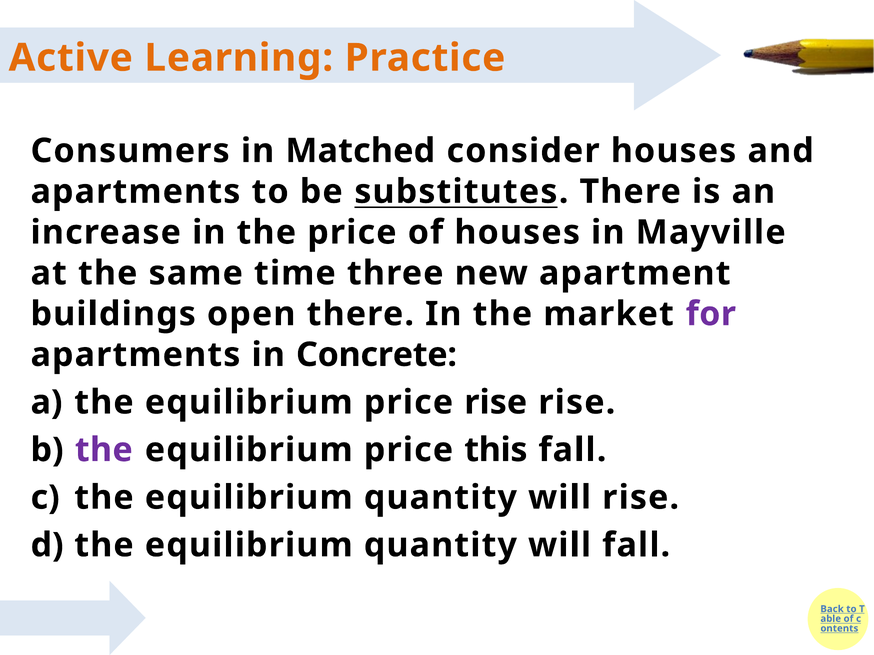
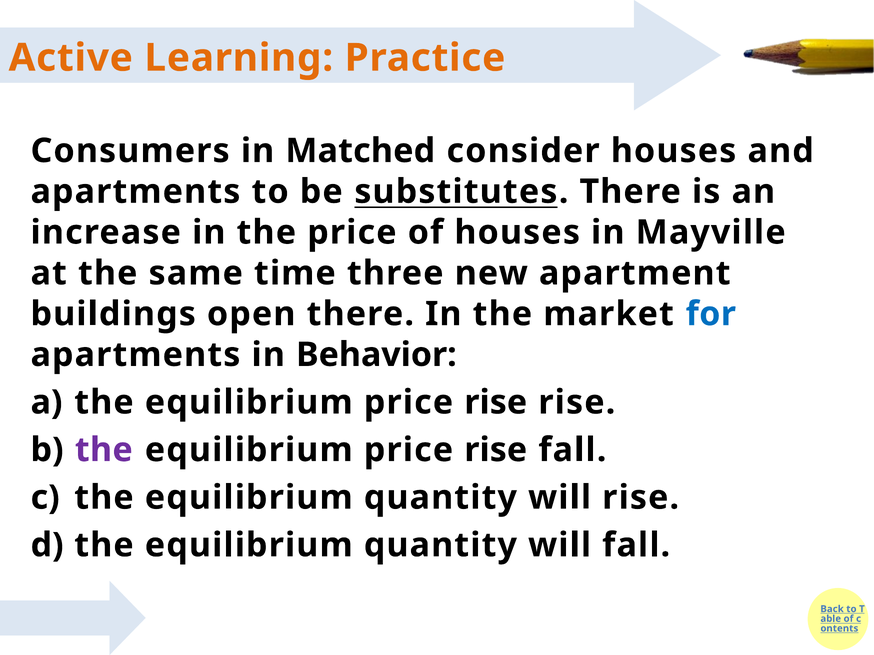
for colour: purple -> blue
Concrete: Concrete -> Behavior
this at (496, 450): this -> rise
